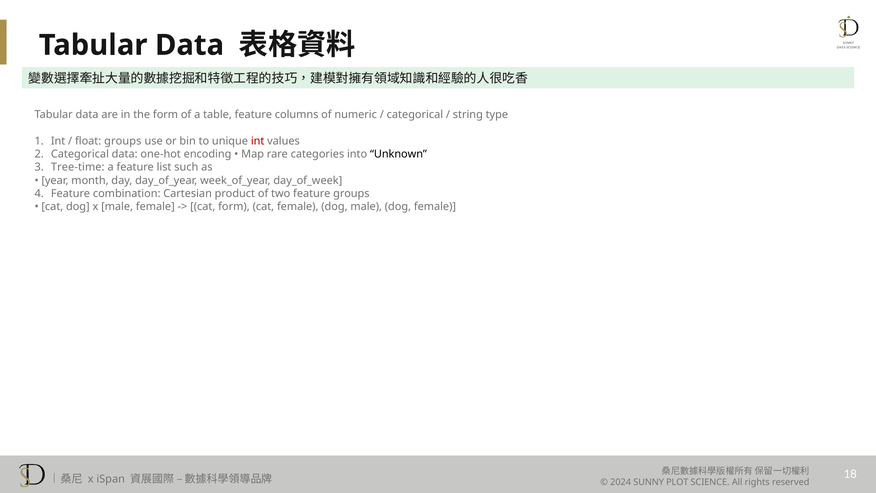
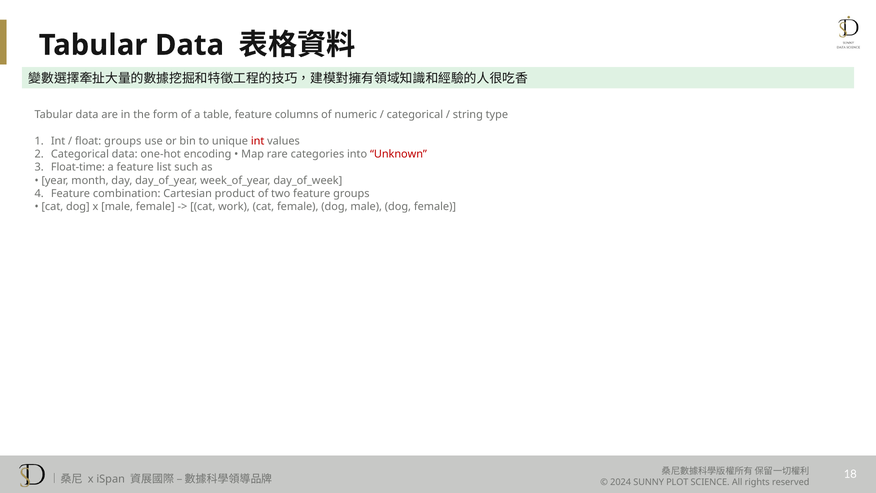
Unknown colour: black -> red
Tree-time: Tree-time -> Float-time
cat form: form -> work
